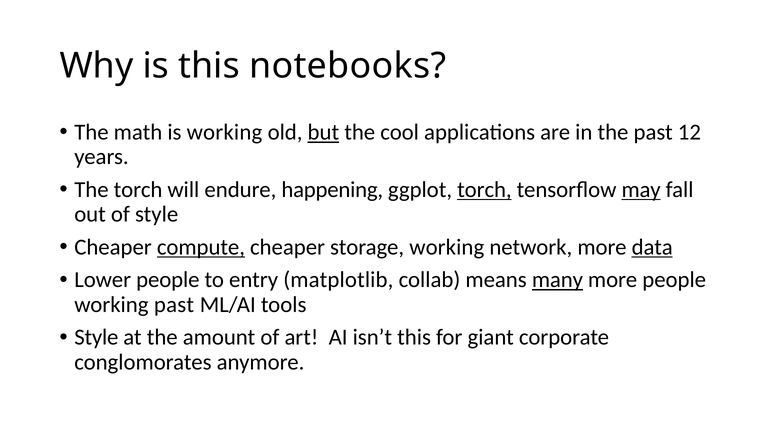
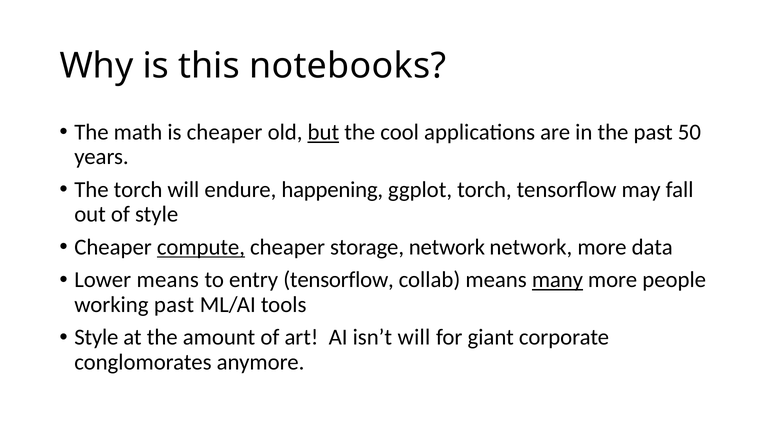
is working: working -> cheaper
12: 12 -> 50
torch at (484, 190) underline: present -> none
may underline: present -> none
storage working: working -> network
data underline: present -> none
Lower people: people -> means
entry matplotlib: matplotlib -> tensorflow
isn’t this: this -> will
